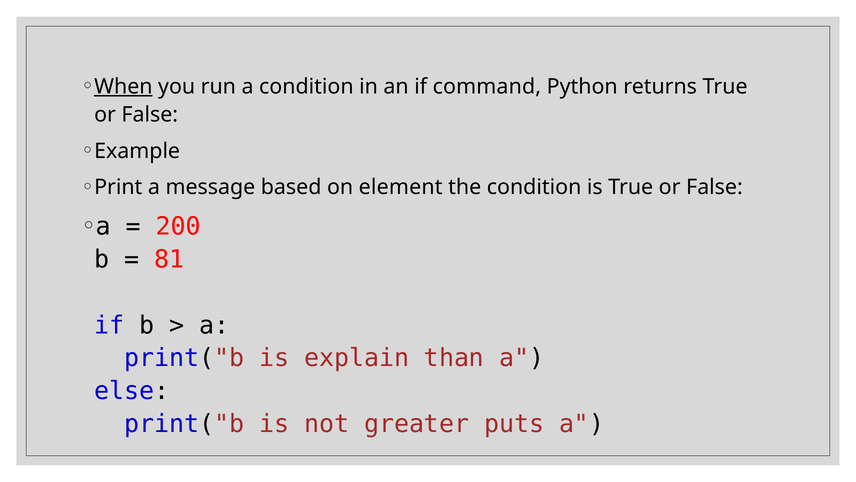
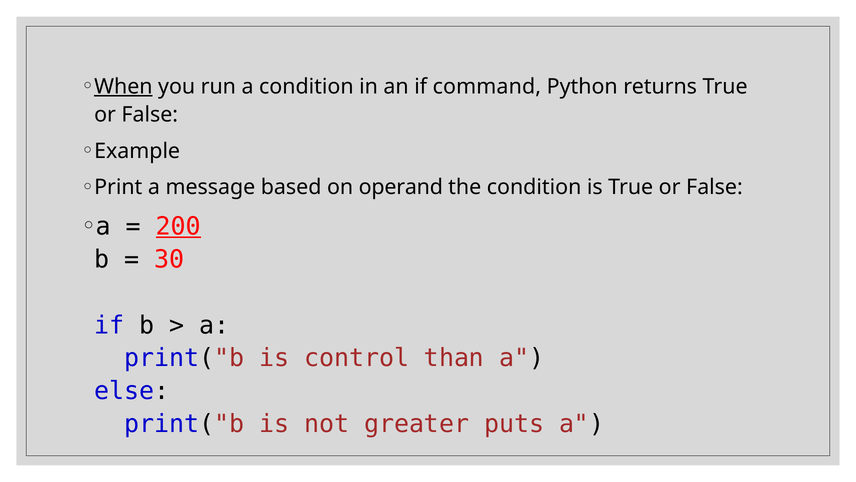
element: element -> operand
200 underline: none -> present
81: 81 -> 30
explain: explain -> control
